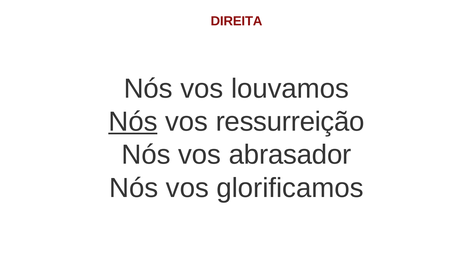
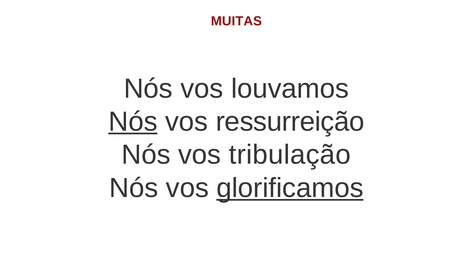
DIREITA: DIREITA -> MUITAS
abrasador: abrasador -> tribulação
glorificamos underline: none -> present
